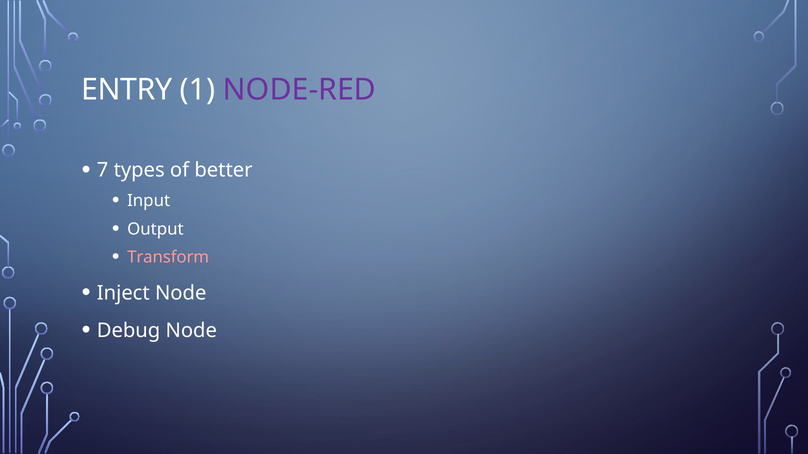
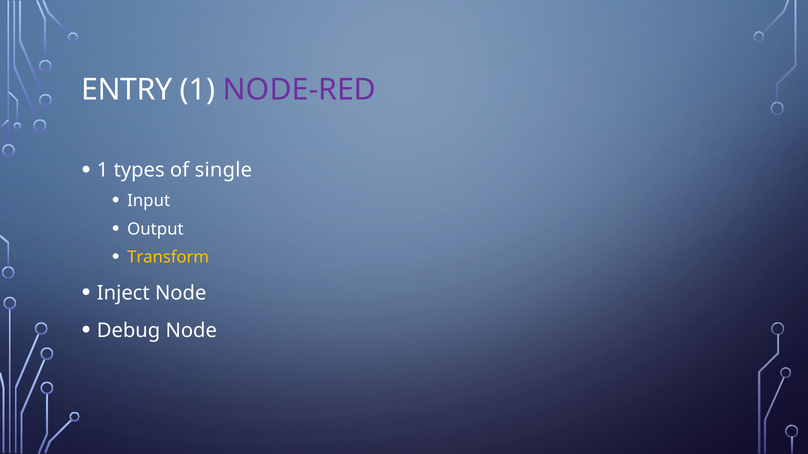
7 at (103, 171): 7 -> 1
better: better -> single
Transform colour: pink -> yellow
